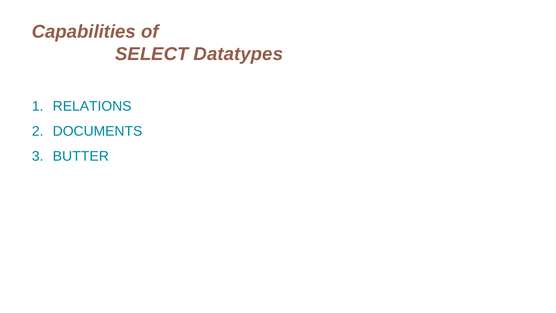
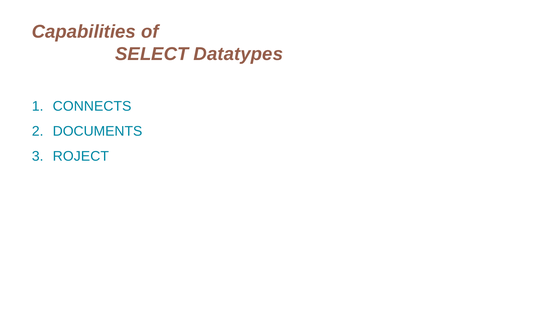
RELATIONS: RELATIONS -> CONNECTS
BUTTER: BUTTER -> ROJECT
